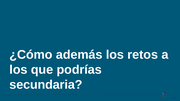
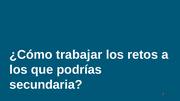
además: además -> trabajar
